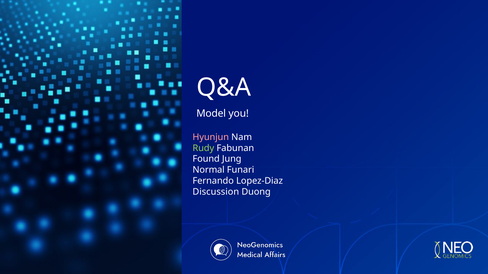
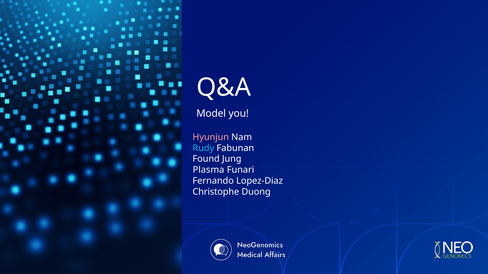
Rudy colour: light green -> light blue
Normal: Normal -> Plasma
Discussion: Discussion -> Christophe
